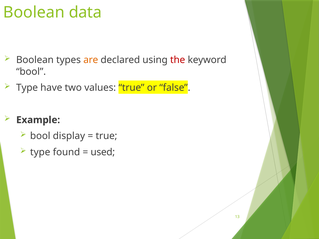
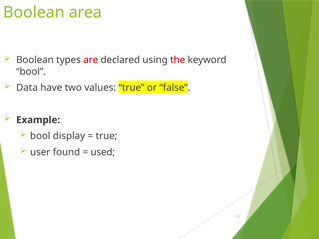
data: data -> area
are colour: orange -> red
Type at (27, 88): Type -> Data
type at (40, 152): type -> user
